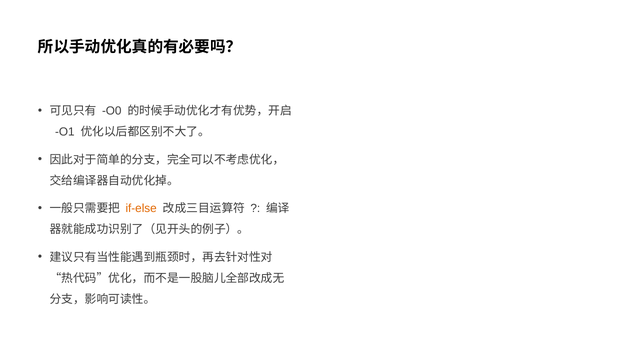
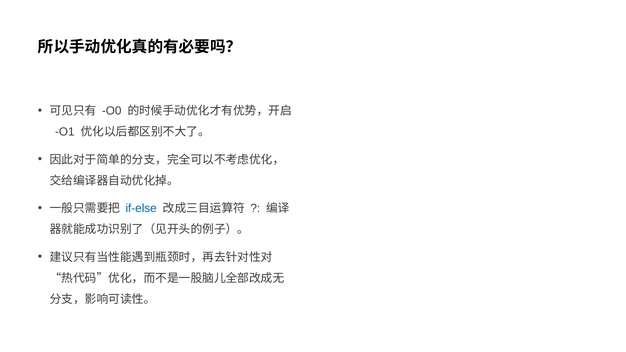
if-else colour: orange -> blue
